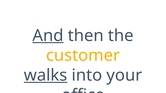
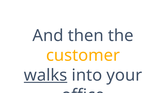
And underline: present -> none
